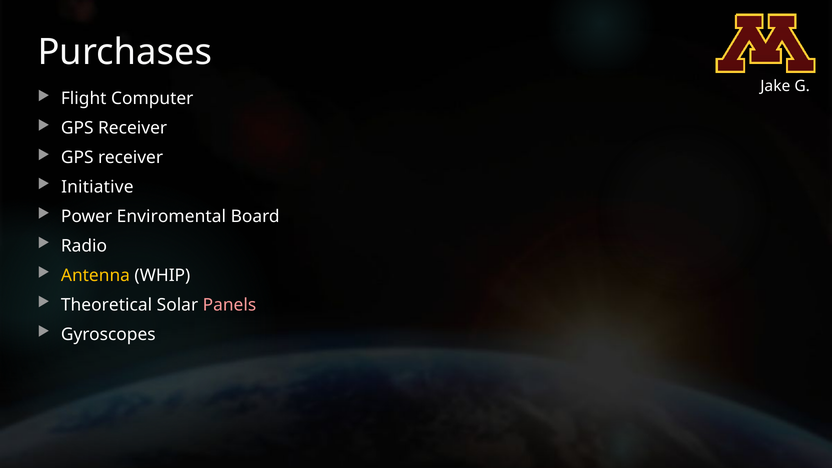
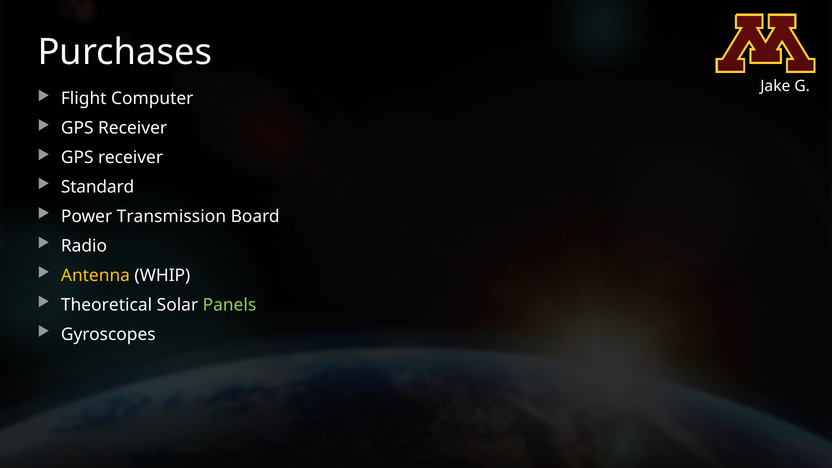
Initiative: Initiative -> Standard
Enviromental: Enviromental -> Transmission
Panels colour: pink -> light green
